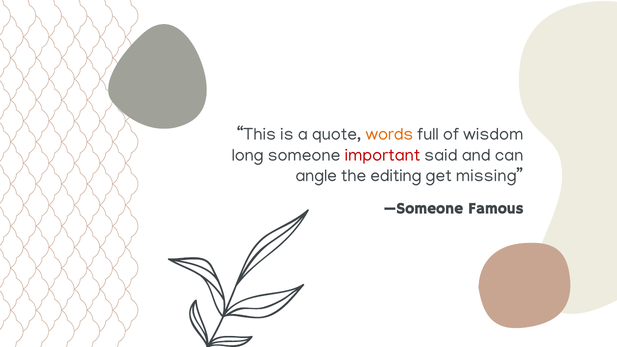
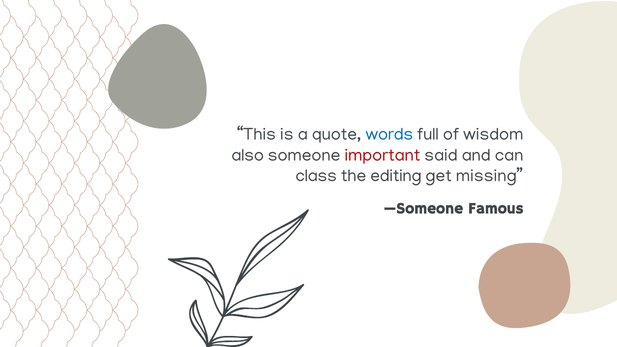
words colour: orange -> blue
long: long -> also
angle: angle -> class
